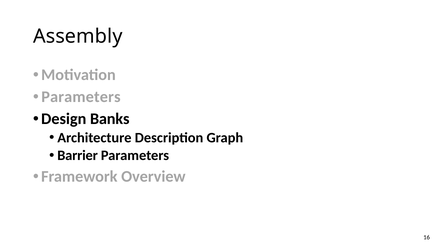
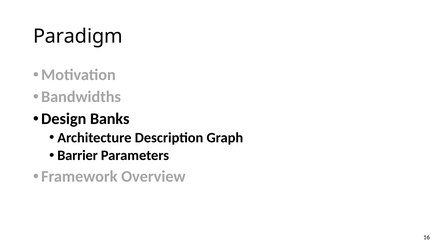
Assembly: Assembly -> Paradigm
Parameters at (81, 97): Parameters -> Bandwidths
